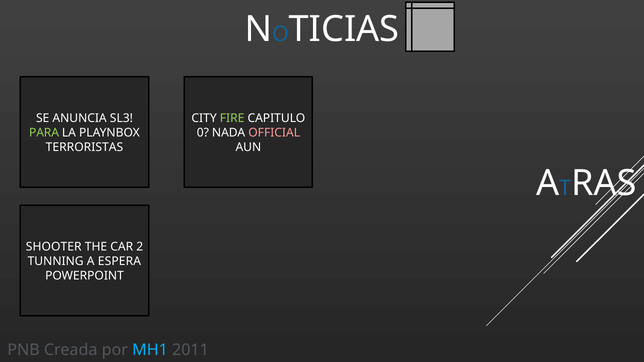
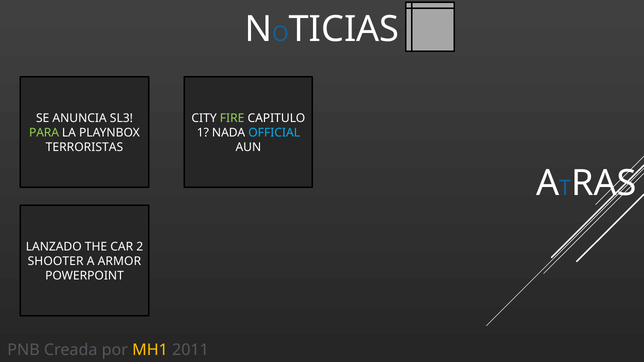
0: 0 -> 1
OFFICIAL colour: pink -> light blue
SHOOTER: SHOOTER -> LANZADO
TUNNING: TUNNING -> SHOOTER
ESPERA: ESPERA -> ARMOR
MH1 colour: light blue -> yellow
